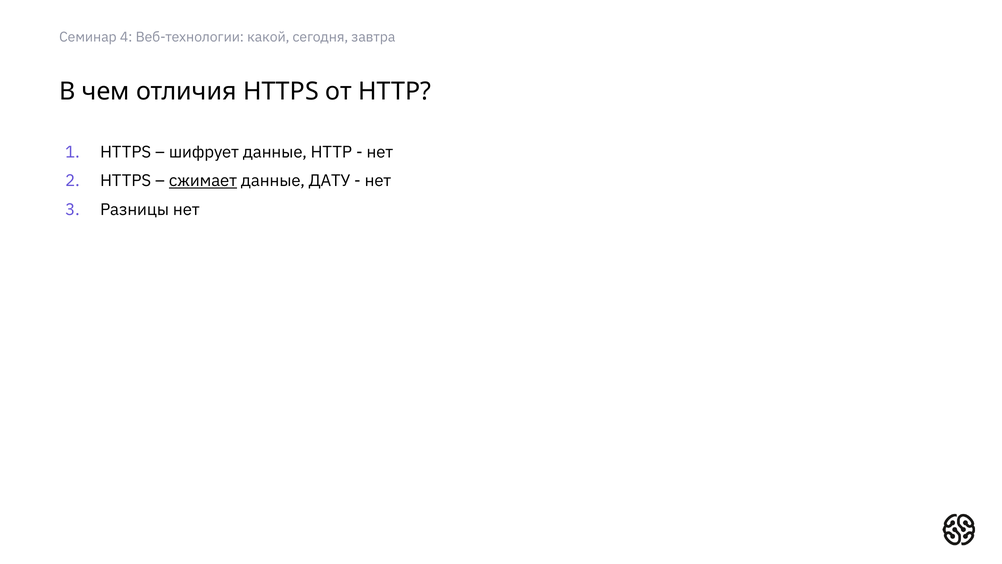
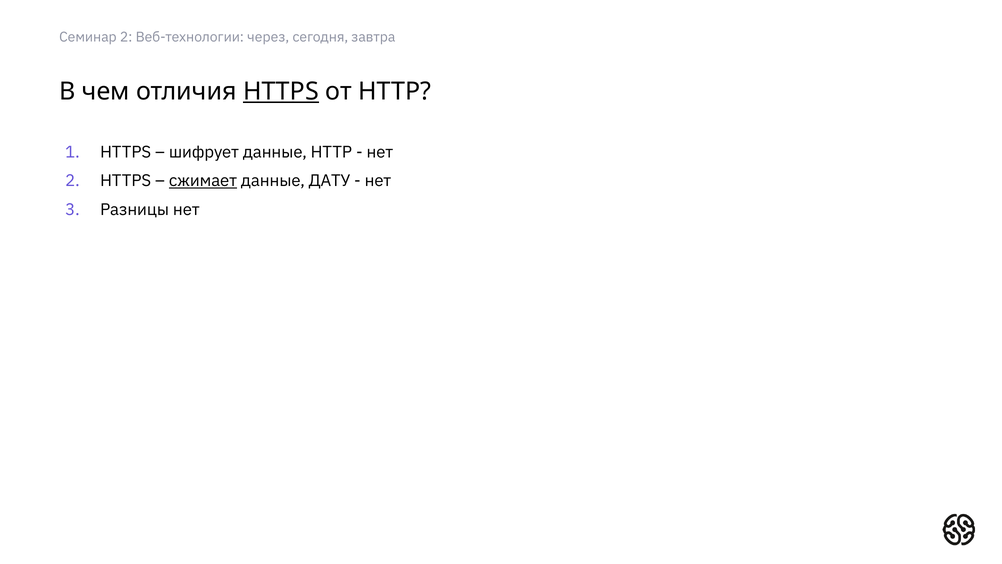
Семинар 4: 4 -> 2
какой: какой -> через
HTTPS at (281, 92) underline: none -> present
